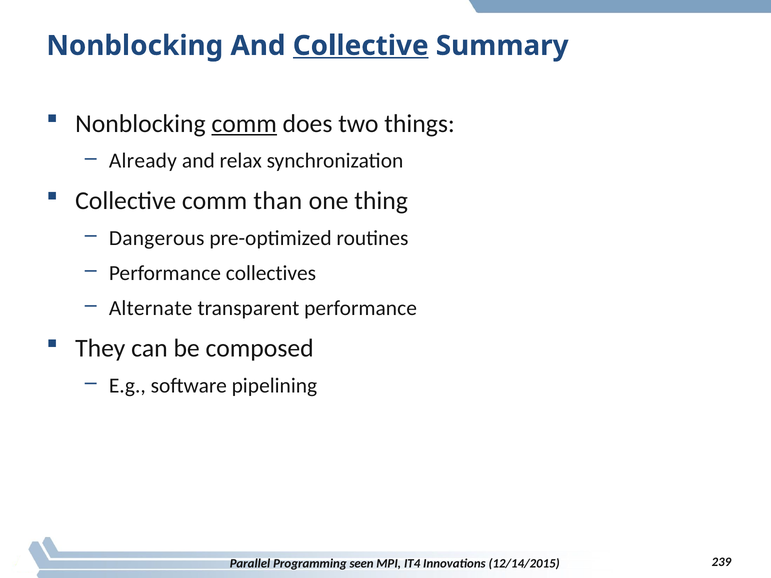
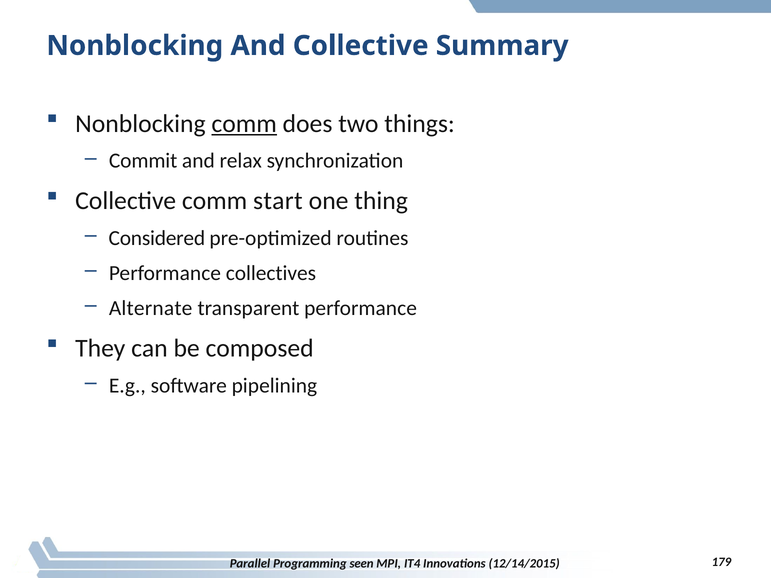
Collective at (361, 46) underline: present -> none
Already: Already -> Commit
than: than -> start
Dangerous: Dangerous -> Considered
239: 239 -> 179
